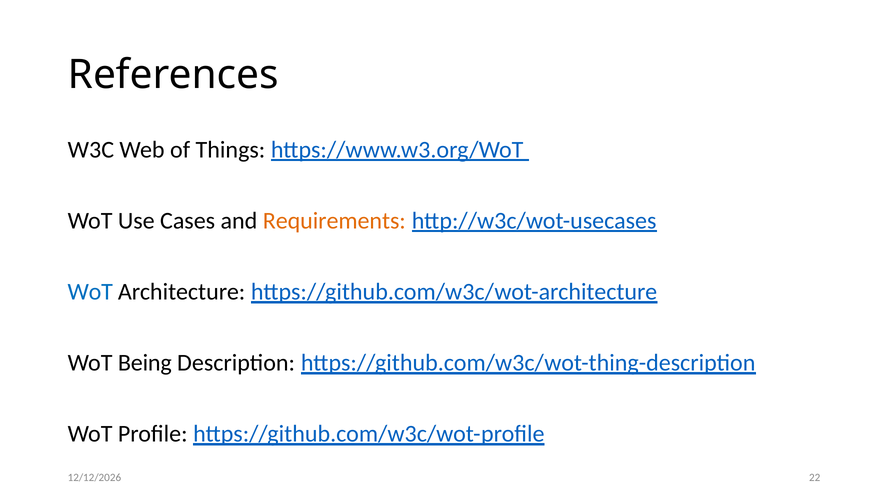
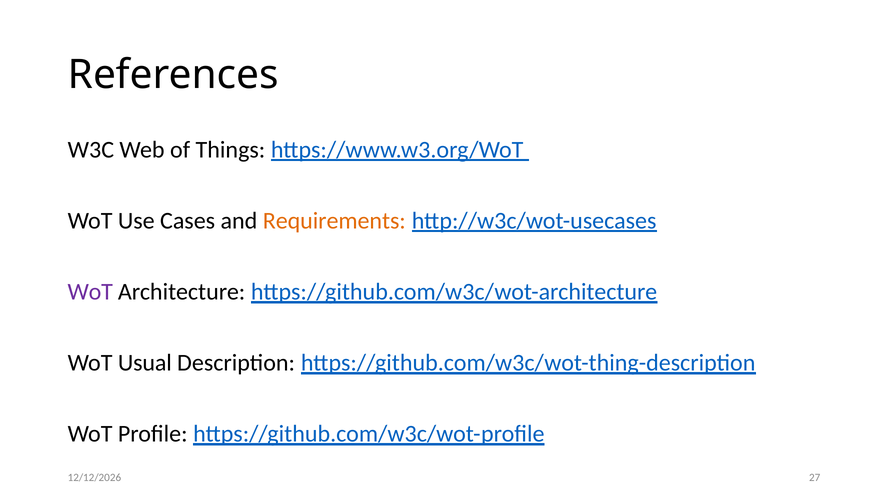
WoT at (90, 291) colour: blue -> purple
Being: Being -> Usual
22: 22 -> 27
